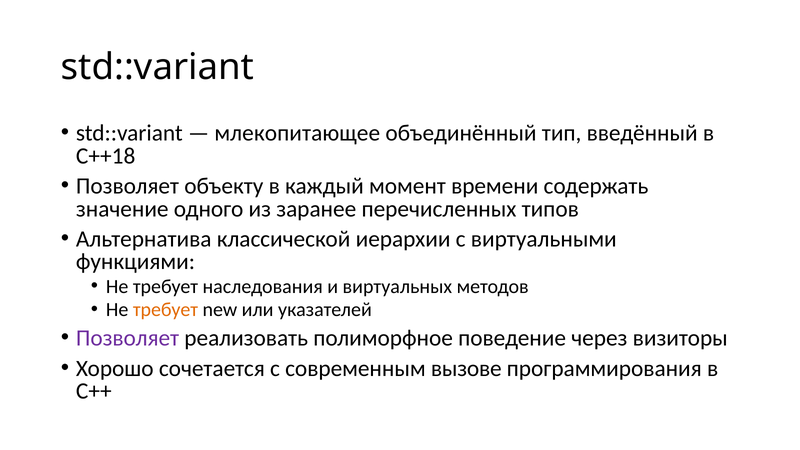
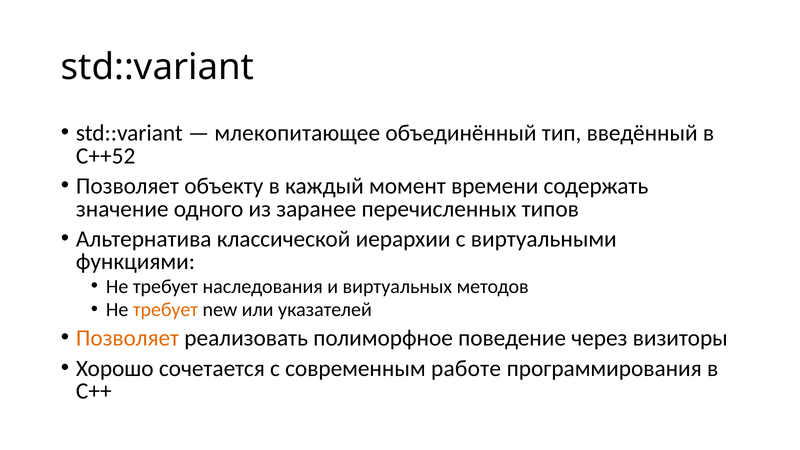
C++18: C++18 -> C++52
Позволяет at (128, 338) colour: purple -> orange
вызове: вызове -> работе
